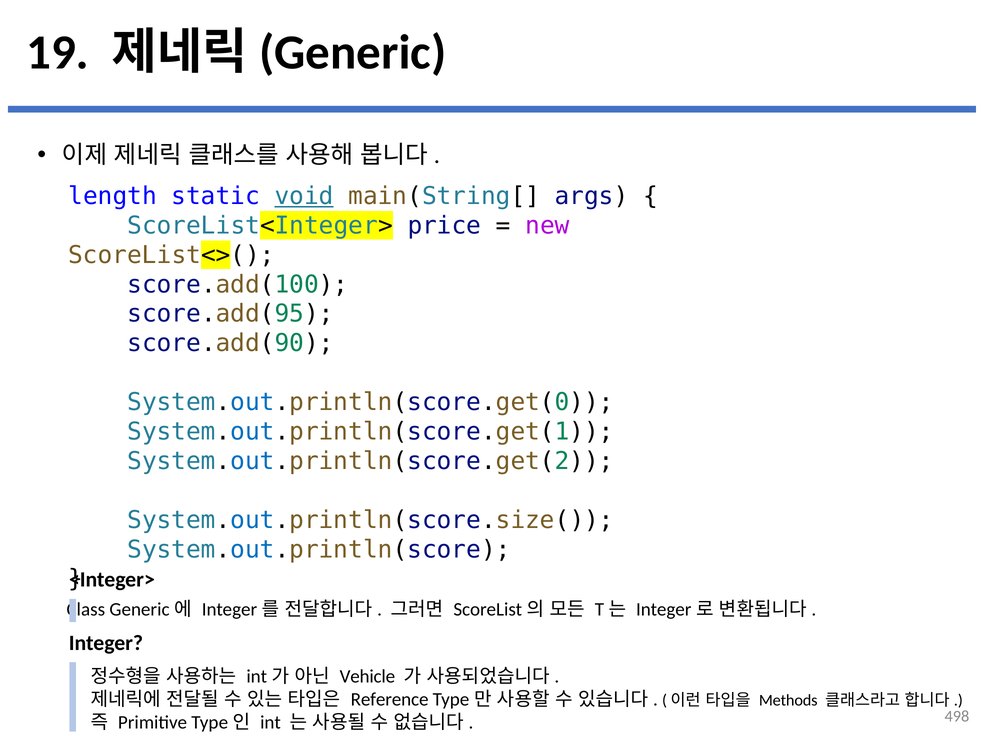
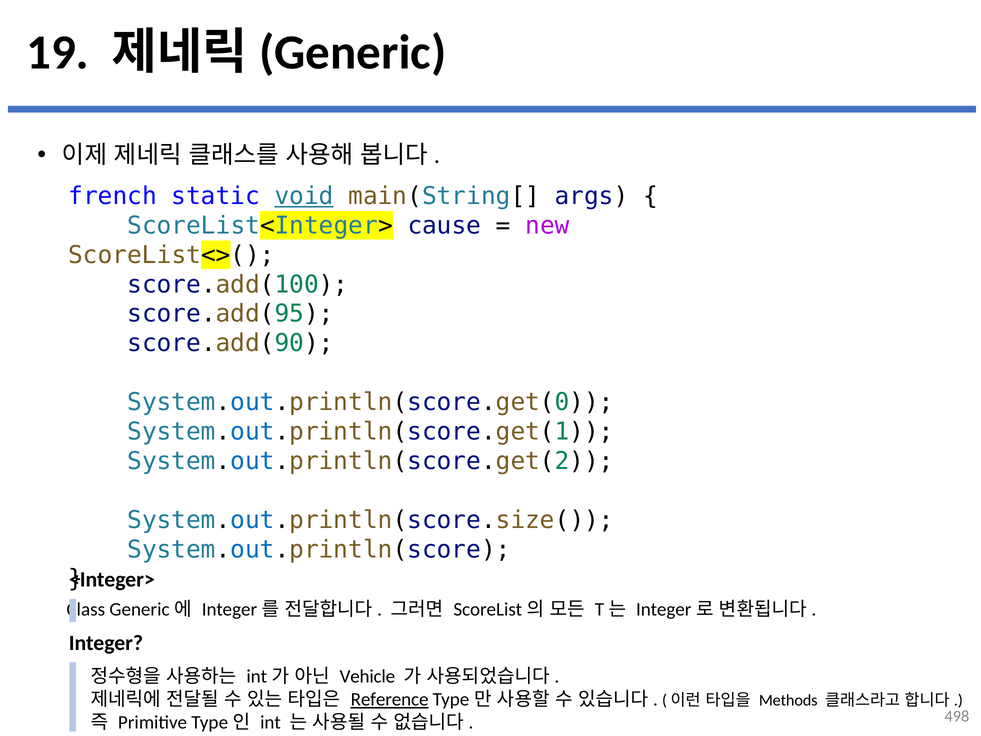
length: length -> french
price: price -> cause
Reference underline: none -> present
